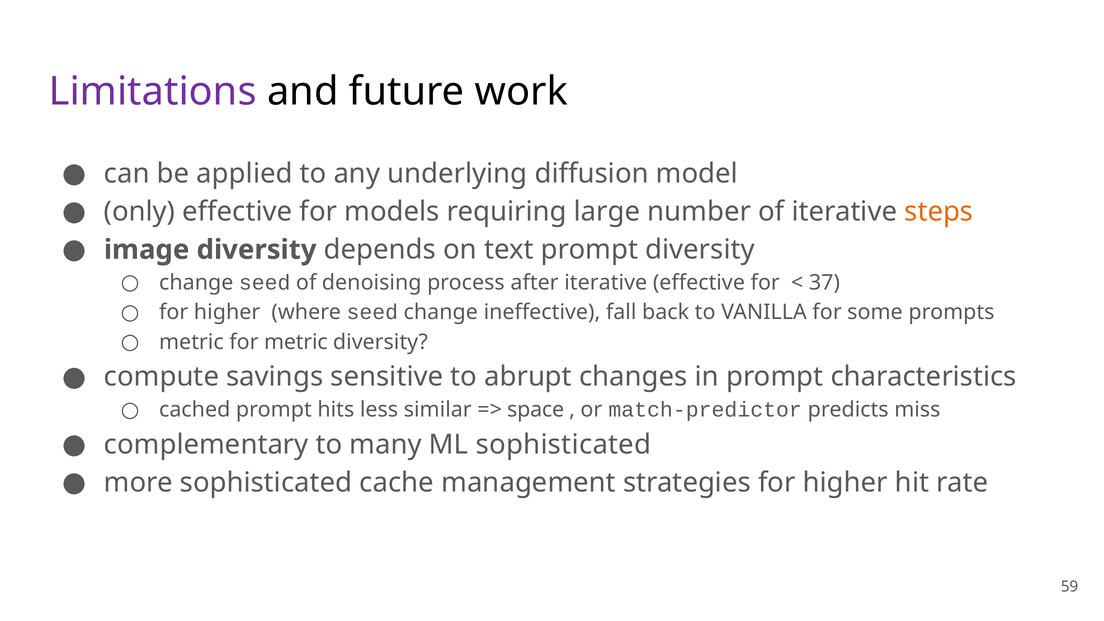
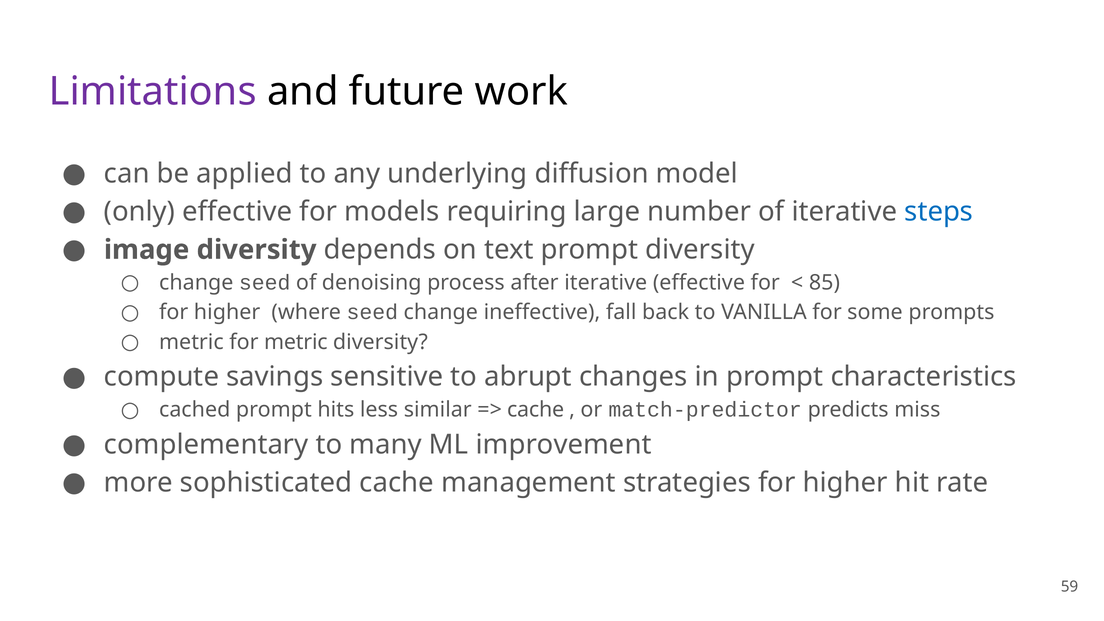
steps colour: orange -> blue
37: 37 -> 85
space at (536, 410): space -> cache
ML sophisticated: sophisticated -> improvement
